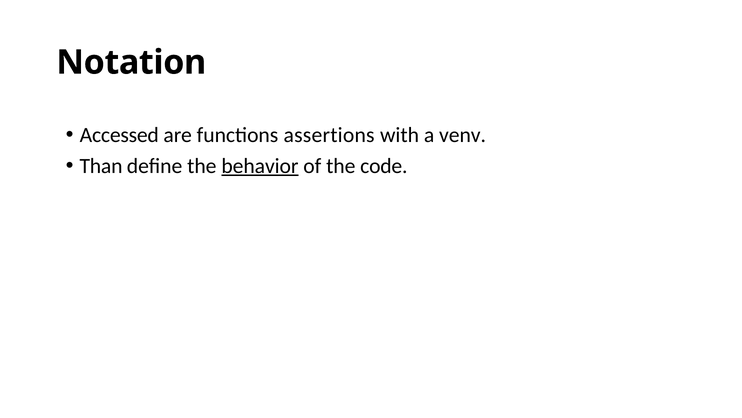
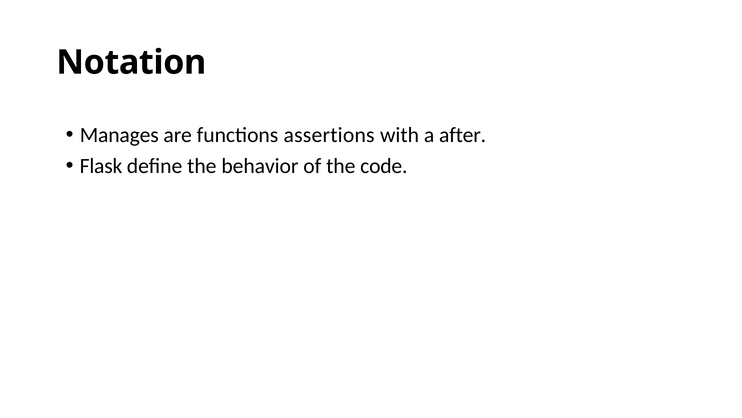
Accessed: Accessed -> Manages
venv: venv -> after
Than: Than -> Flask
behavior underline: present -> none
